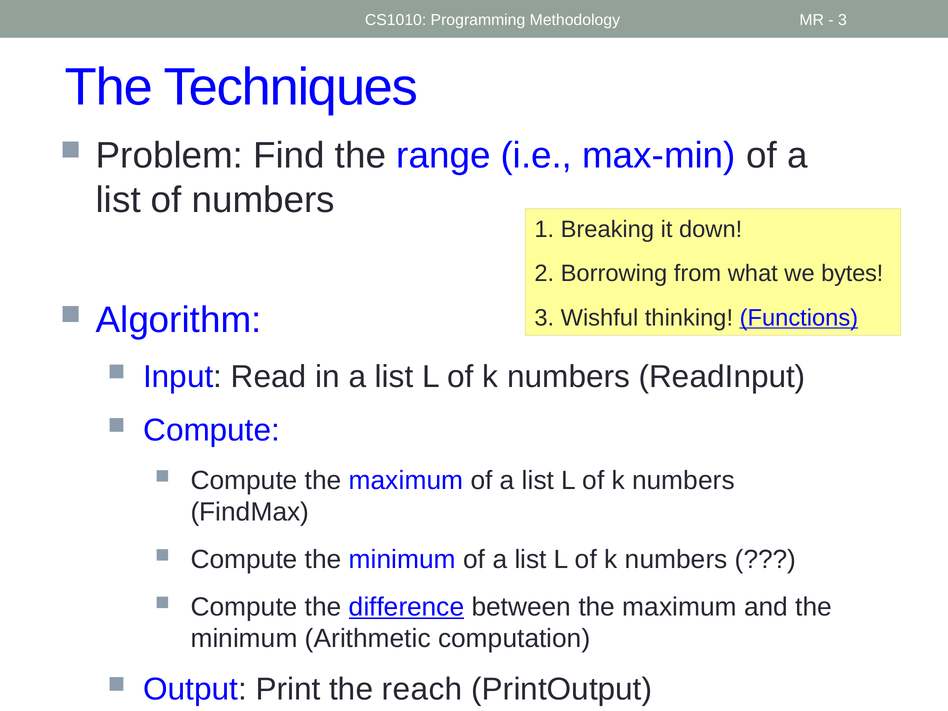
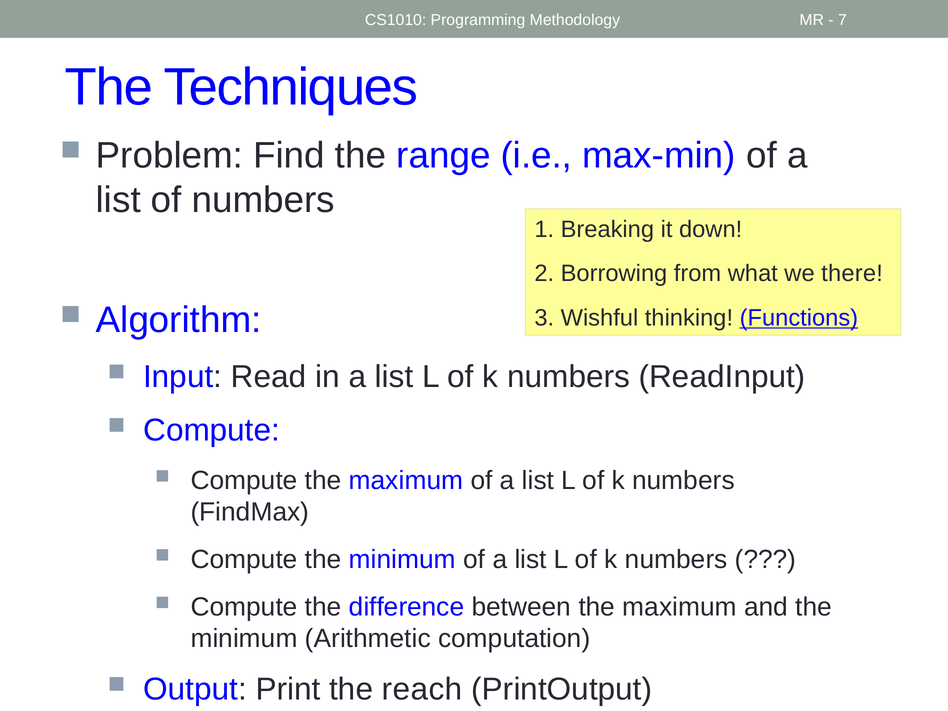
3 at (842, 20): 3 -> 7
bytes: bytes -> there
difference underline: present -> none
